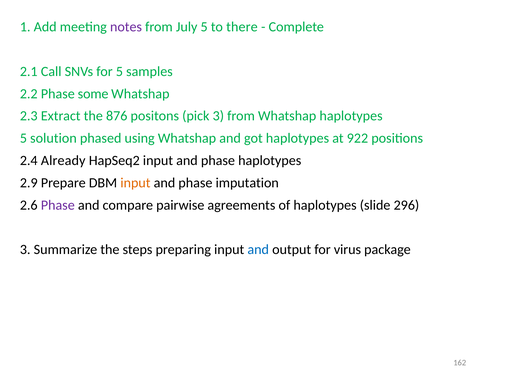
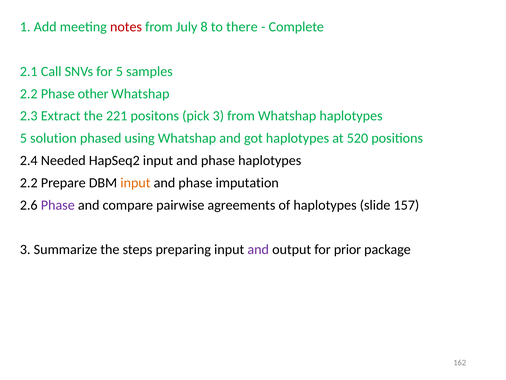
notes colour: purple -> red
July 5: 5 -> 8
some: some -> other
876: 876 -> 221
922: 922 -> 520
Already: Already -> Needed
2.9 at (29, 183): 2.9 -> 2.2
296: 296 -> 157
and at (258, 249) colour: blue -> purple
virus: virus -> prior
